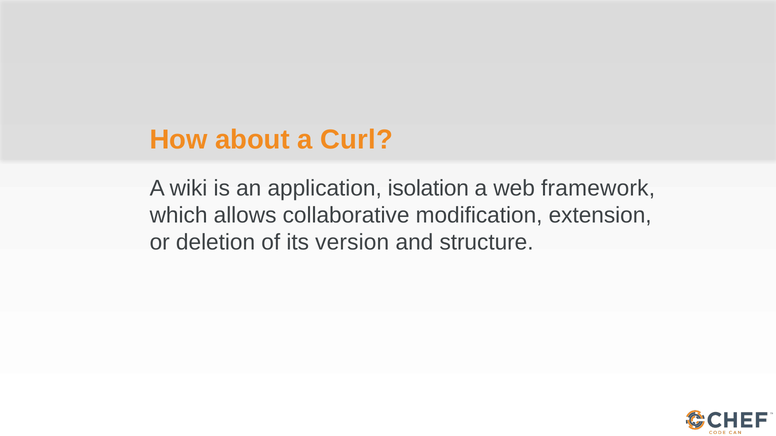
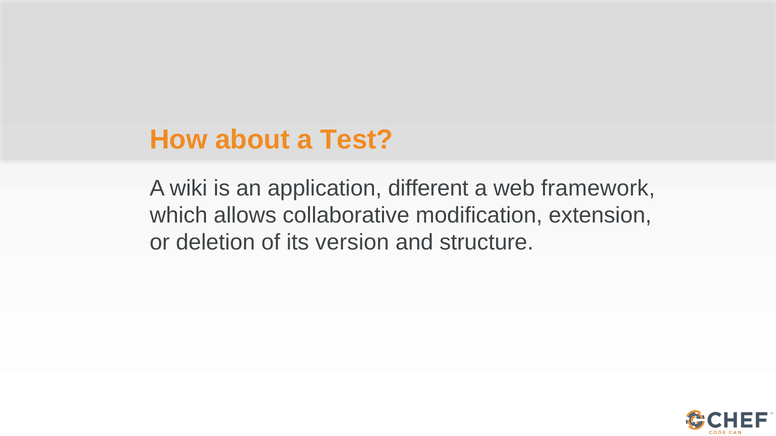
Curl: Curl -> Test
isolation: isolation -> different
